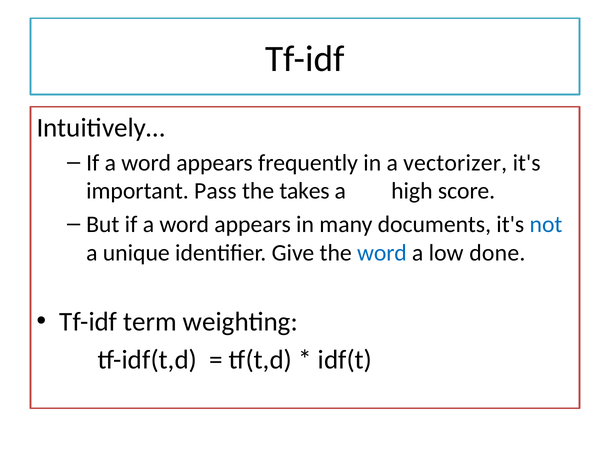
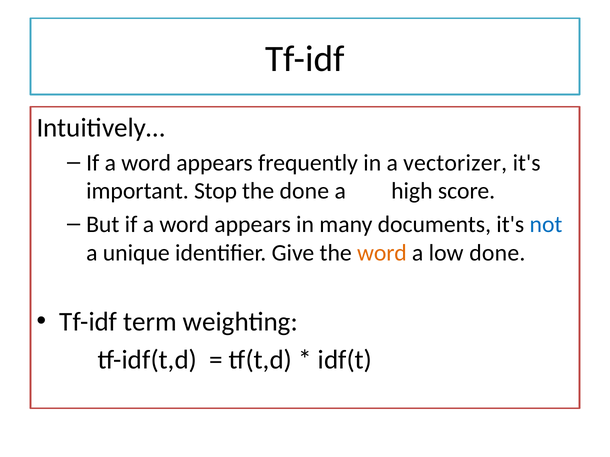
Pass: Pass -> Stop
the takes: takes -> done
word at (382, 253) colour: blue -> orange
